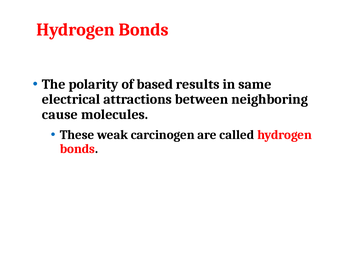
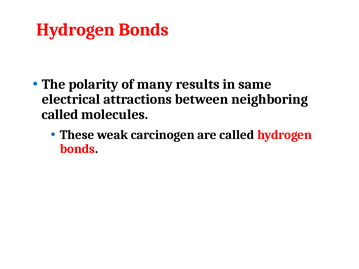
based: based -> many
cause at (60, 115): cause -> called
